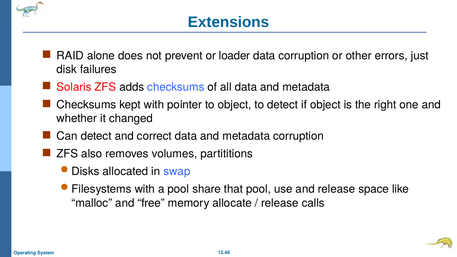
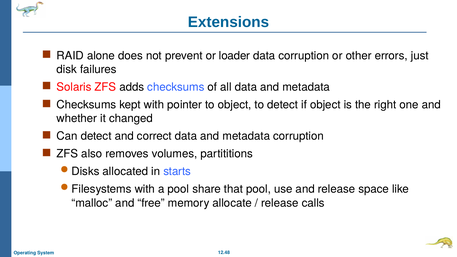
swap: swap -> starts
